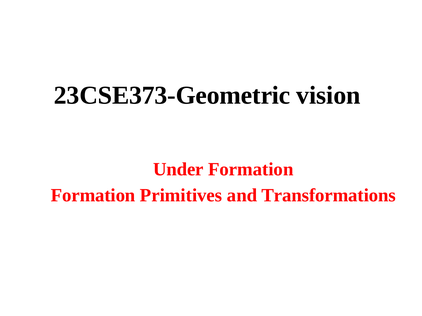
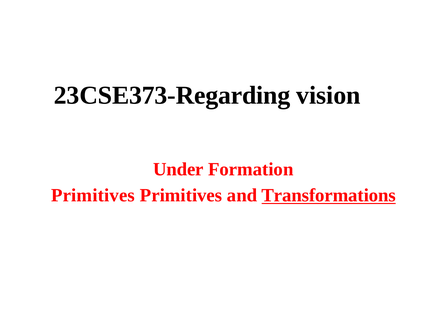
23CSE373-Geometric: 23CSE373-Geometric -> 23CSE373-Regarding
Formation at (93, 196): Formation -> Primitives
Transformations underline: none -> present
